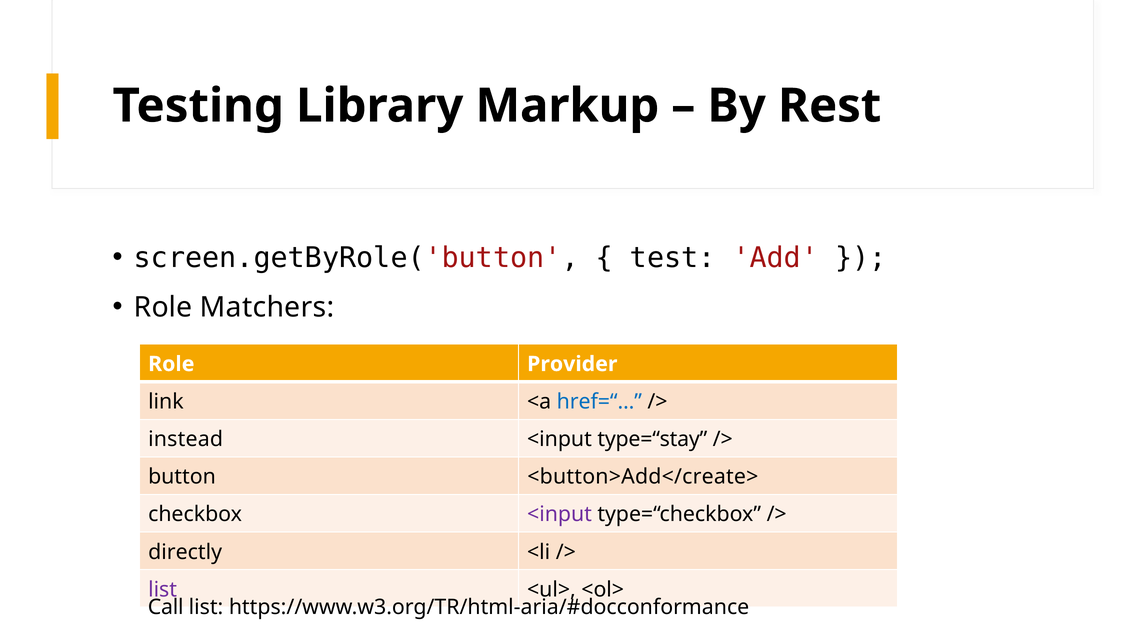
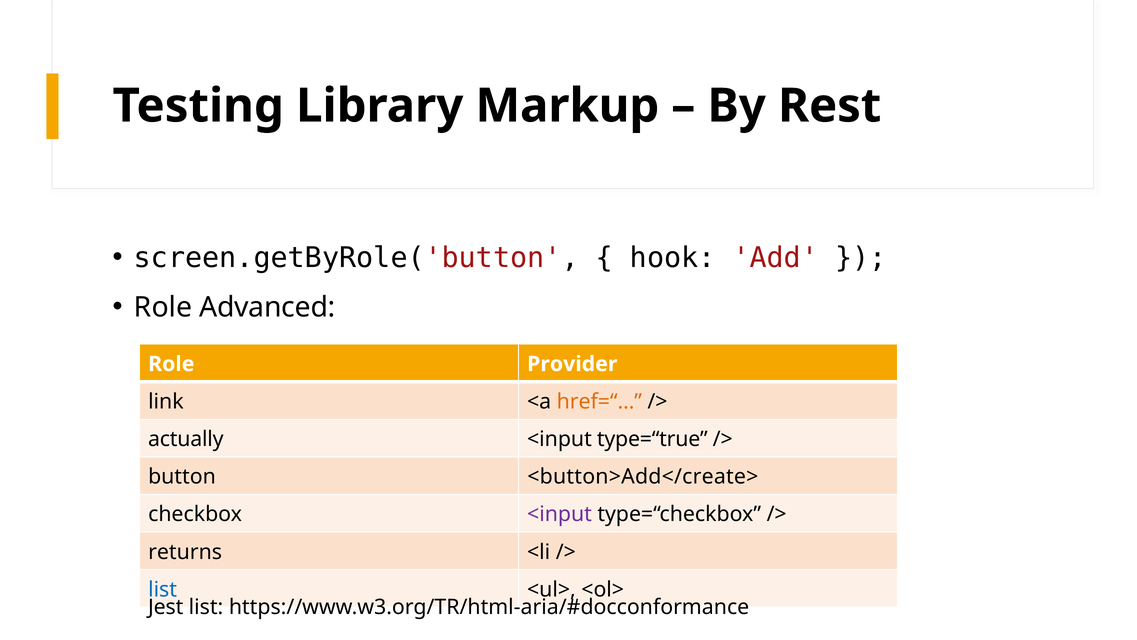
test: test -> hook
Matchers: Matchers -> Advanced
href=“… colour: blue -> orange
instead: instead -> actually
type=“stay: type=“stay -> type=“true
directly: directly -> returns
list at (163, 589) colour: purple -> blue
Call: Call -> Jest
